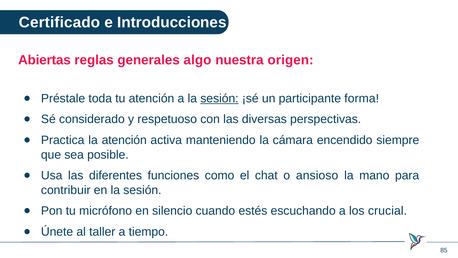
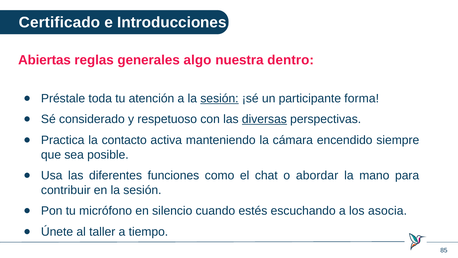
origen: origen -> dentro
diversas underline: none -> present
la atención: atención -> contacto
ansioso: ansioso -> abordar
crucial: crucial -> asocia
